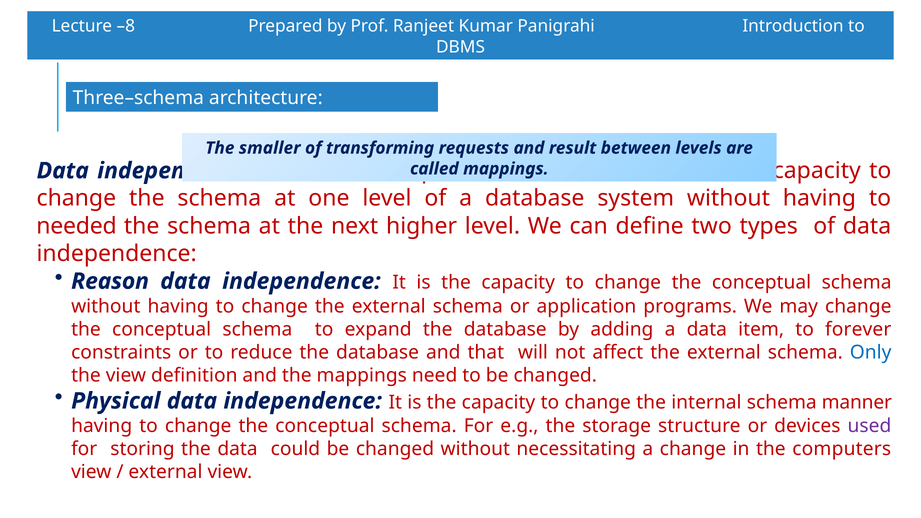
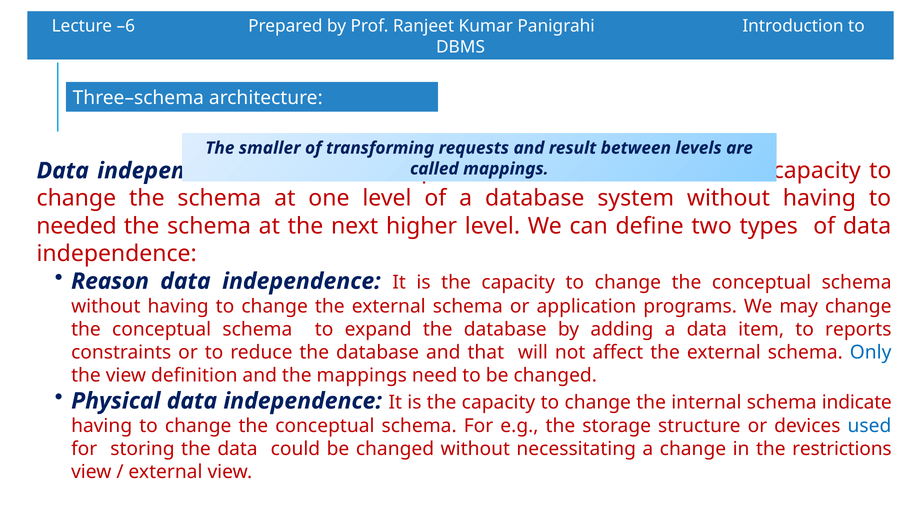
–8: –8 -> –6
forever: forever -> reports
manner: manner -> indicate
used colour: purple -> blue
computers: computers -> restrictions
